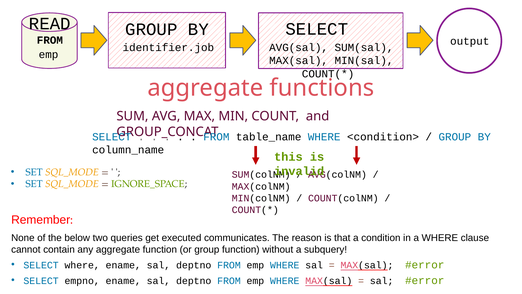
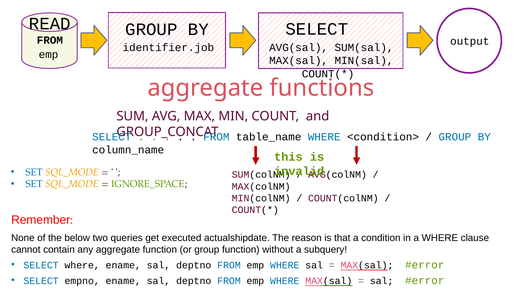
communicates: communicates -> actualshipdate
